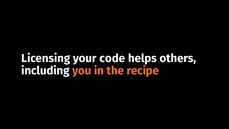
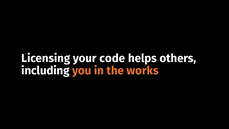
recipe: recipe -> works
